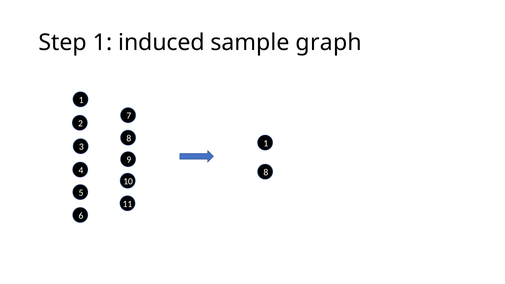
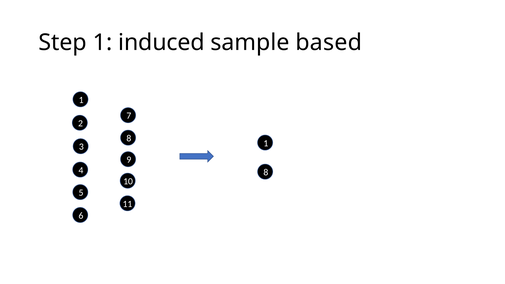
graph: graph -> based
